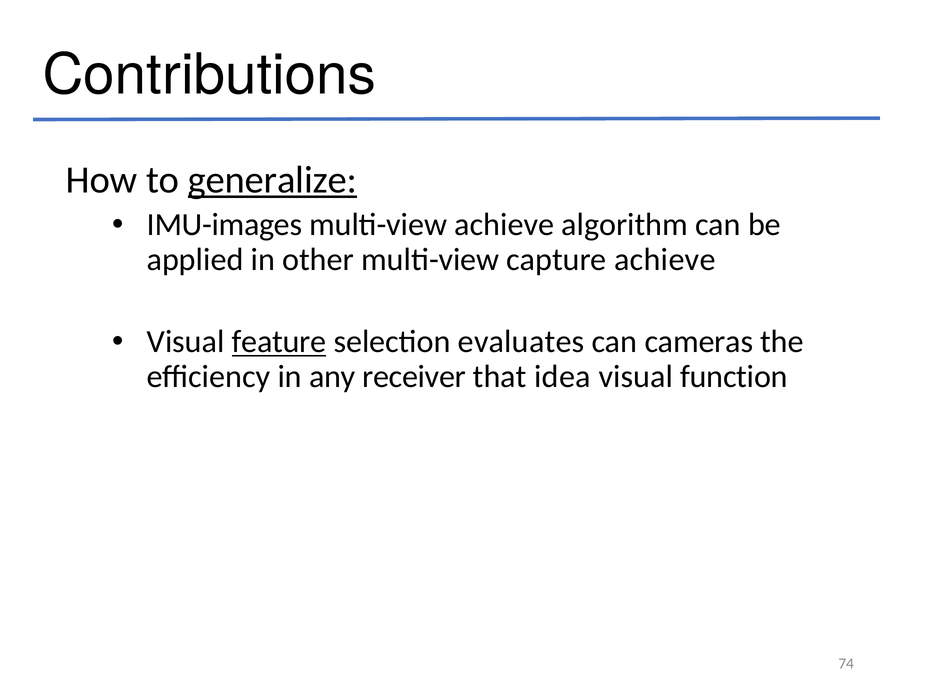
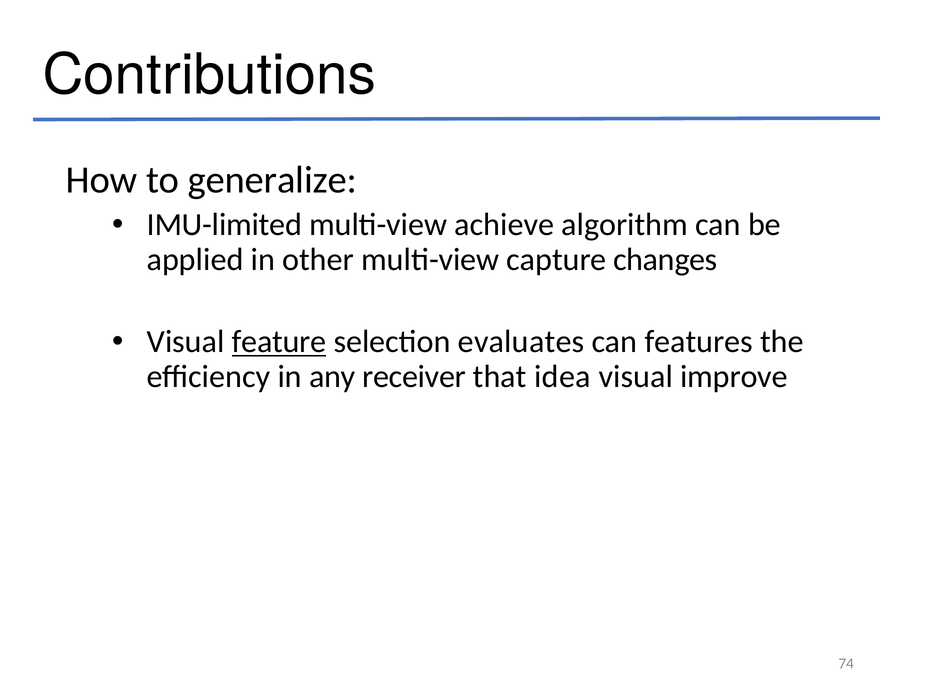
generalize underline: present -> none
IMU-images: IMU-images -> IMU-limited
capture achieve: achieve -> changes
cameras: cameras -> features
function: function -> improve
